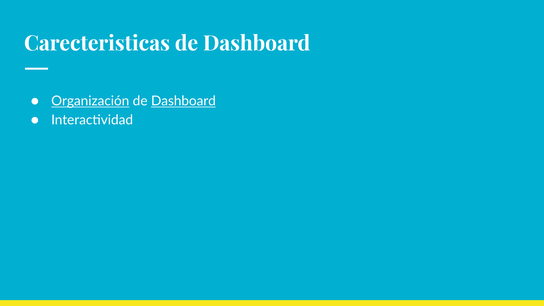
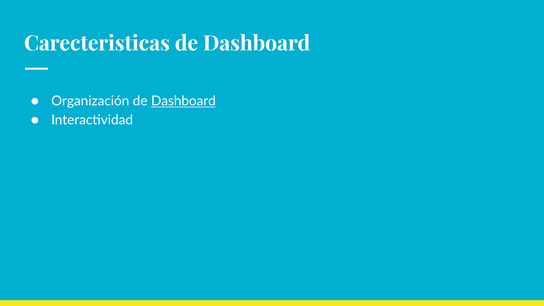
Organización underline: present -> none
